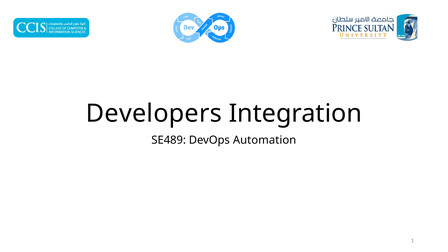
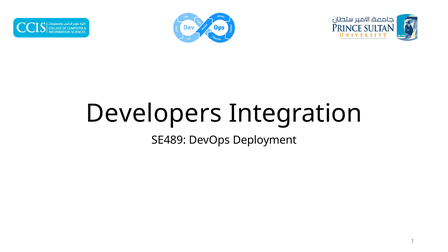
Automation: Automation -> Deployment
